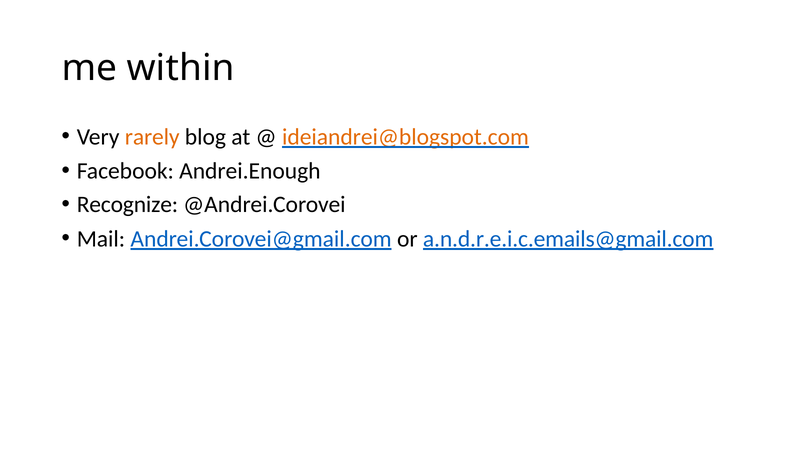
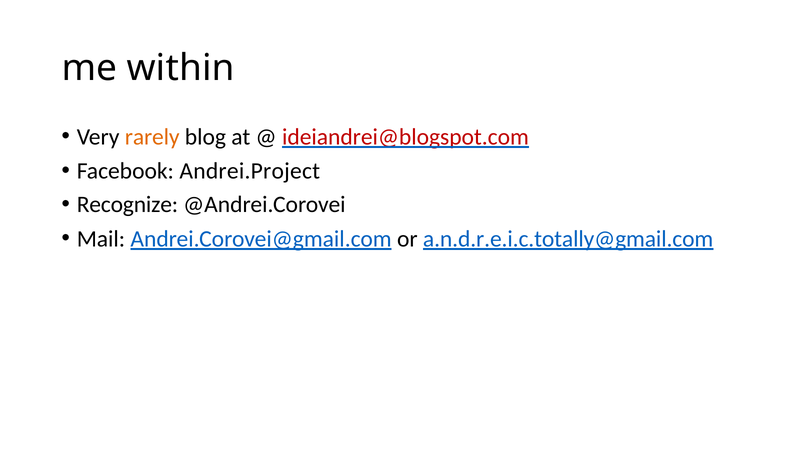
ideiandrei@blogspot.com colour: orange -> red
Andrei.Enough: Andrei.Enough -> Andrei.Project
a.n.d.r.e.i.c.emails@gmail.com: a.n.d.r.e.i.c.emails@gmail.com -> a.n.d.r.e.i.c.totally@gmail.com
